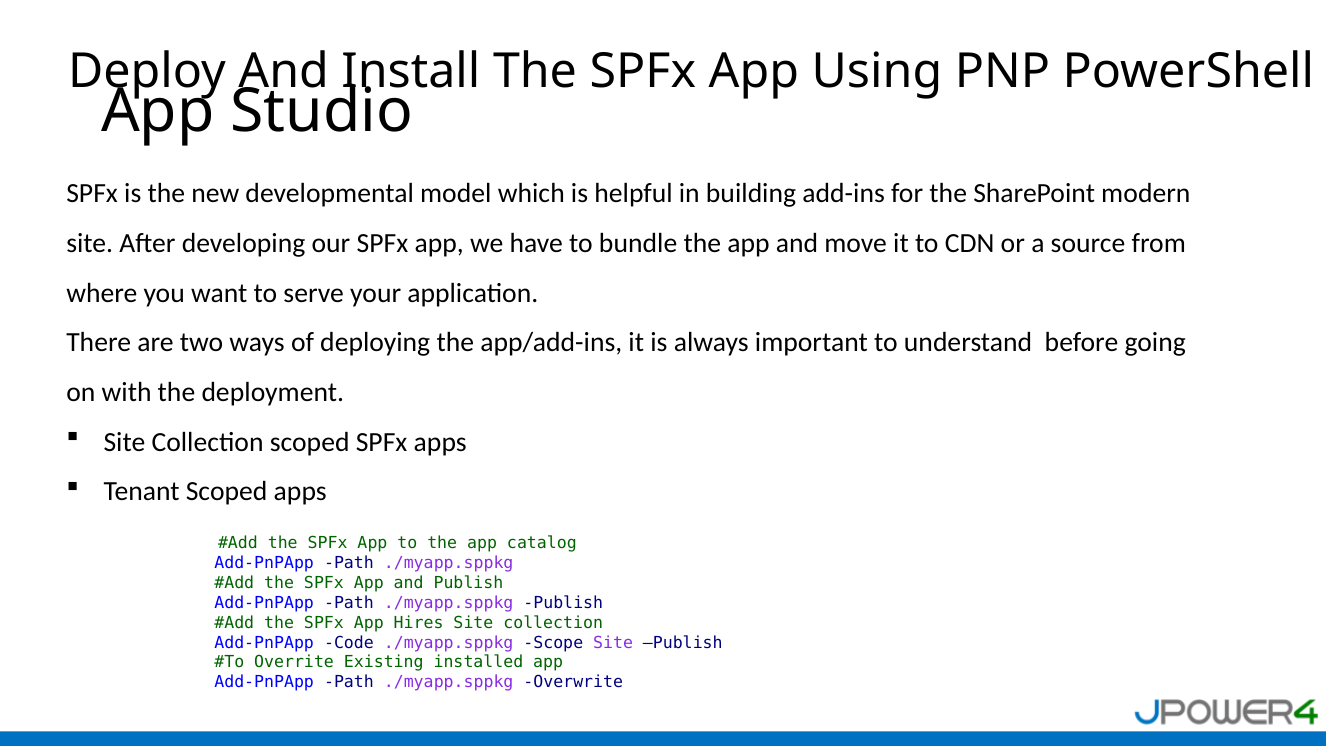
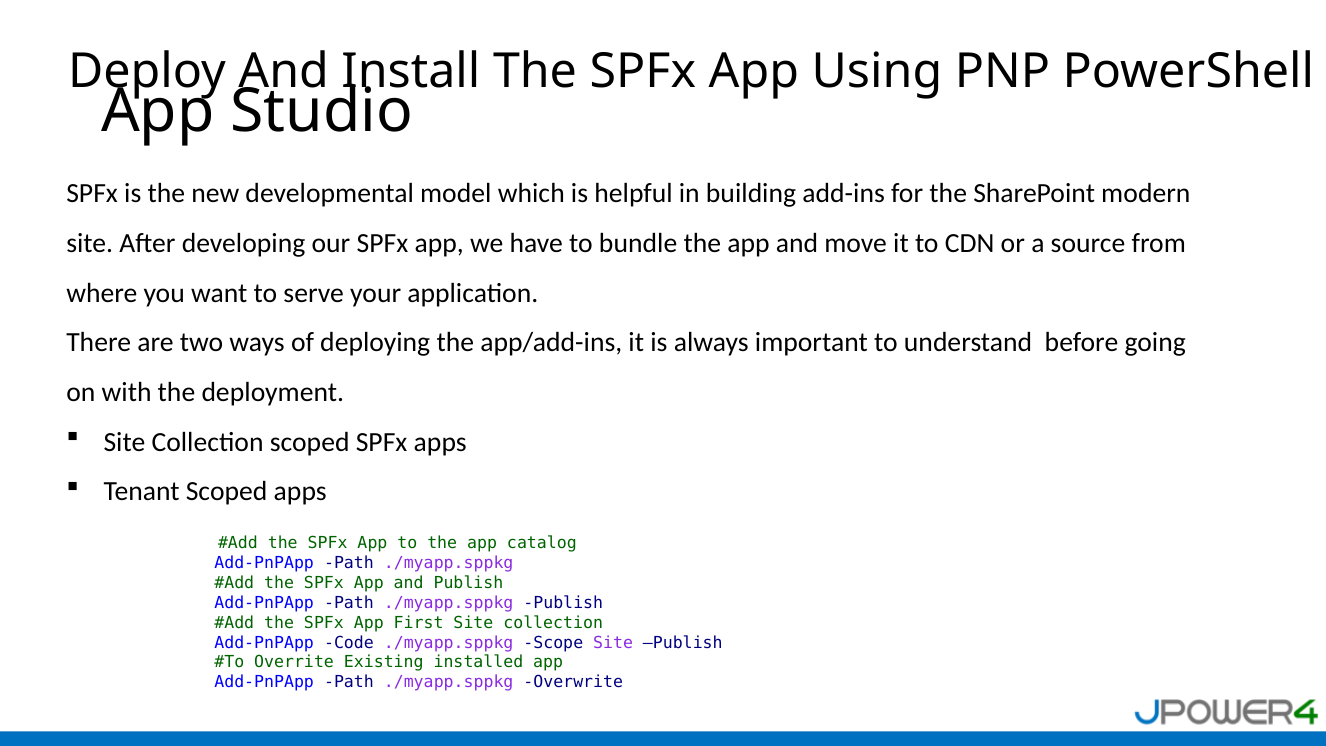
Hires: Hires -> First
